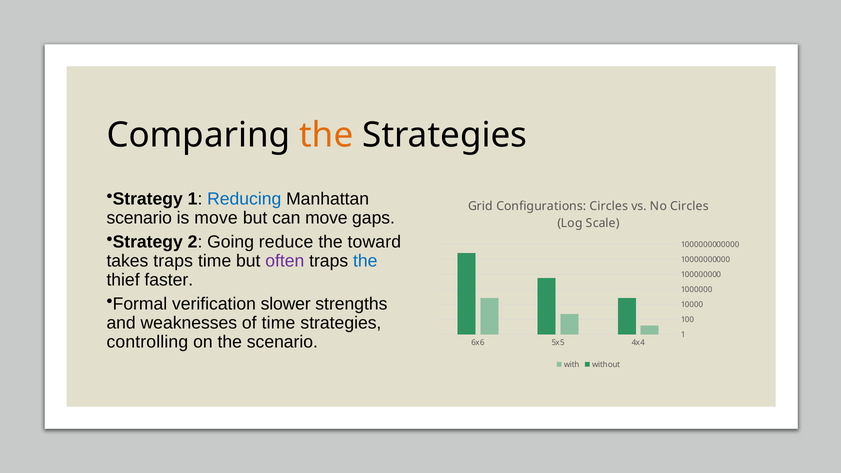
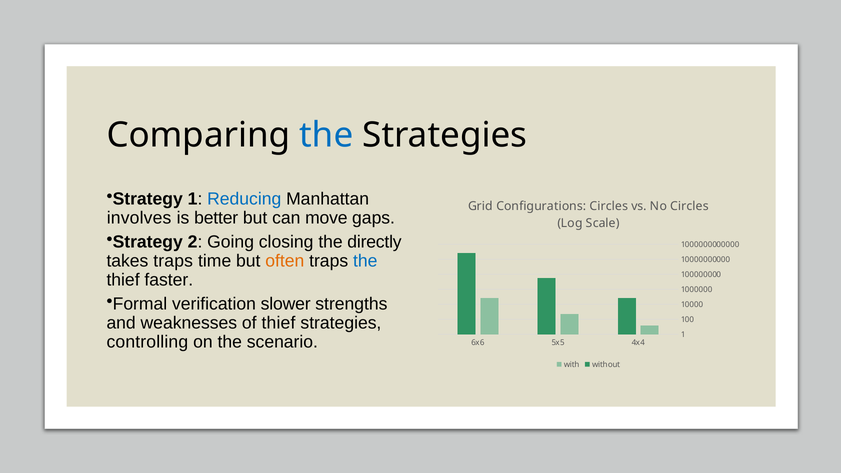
the at (326, 135) colour: orange -> blue
scenario at (139, 218): scenario -> involves
is move: move -> better
reduce: reduce -> closing
toward: toward -> directly
often colour: purple -> orange
of time: time -> thief
